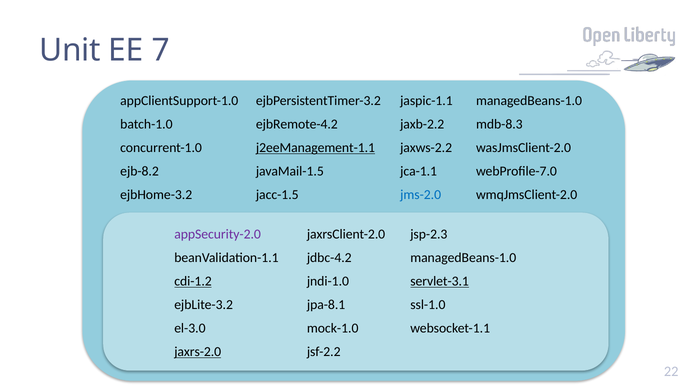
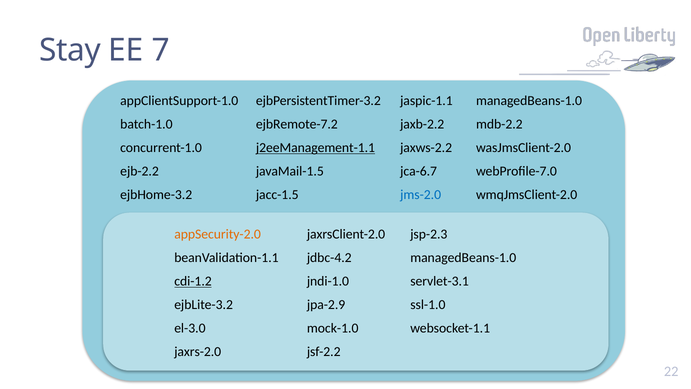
Unit: Unit -> Stay
ejbRemote-4.2: ejbRemote-4.2 -> ejbRemote-7.2
mdb-8.3: mdb-8.3 -> mdb-2.2
ejb-8.2: ejb-8.2 -> ejb-2.2
jca-1.1: jca-1.1 -> jca-6.7
appSecurity-2.0 colour: purple -> orange
servlet-3.1 underline: present -> none
jpa-8.1: jpa-8.1 -> jpa-2.9
jaxrs-2.0 underline: present -> none
